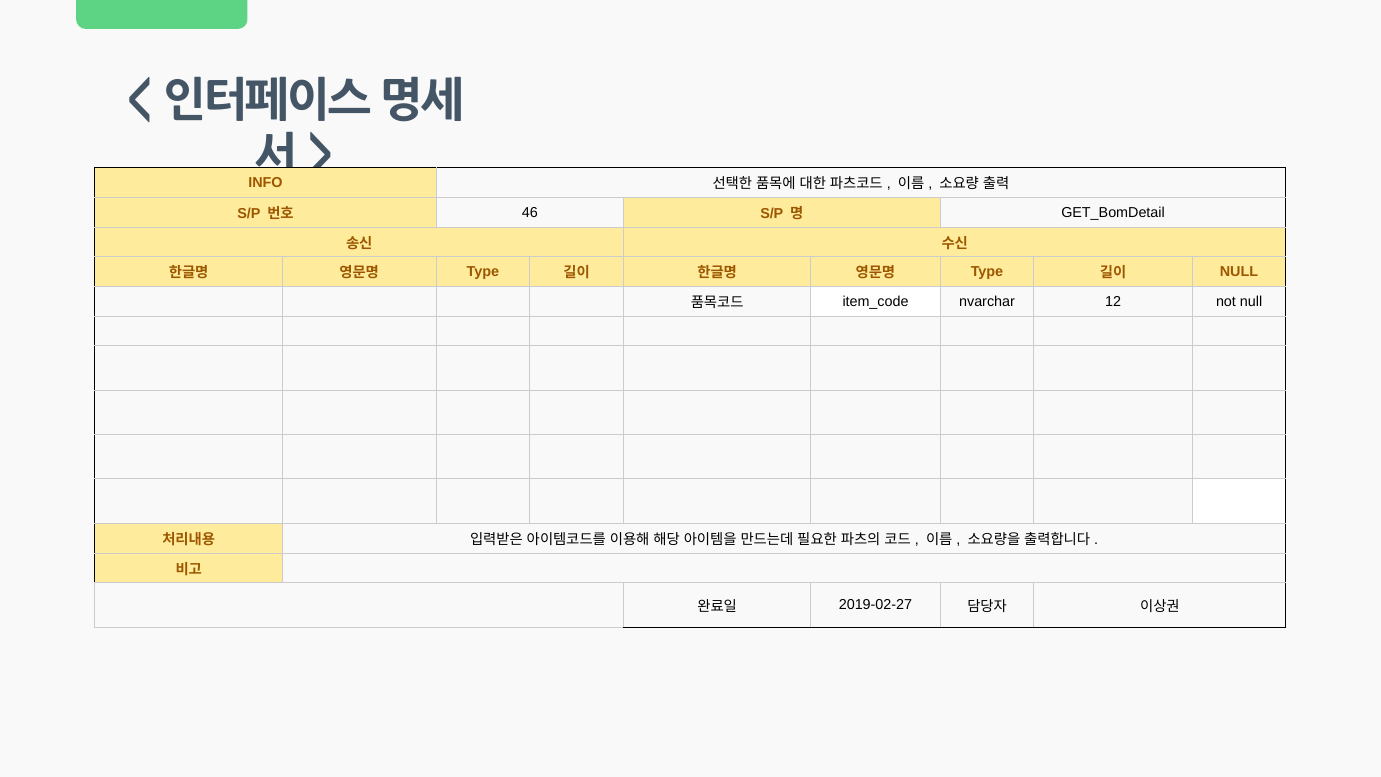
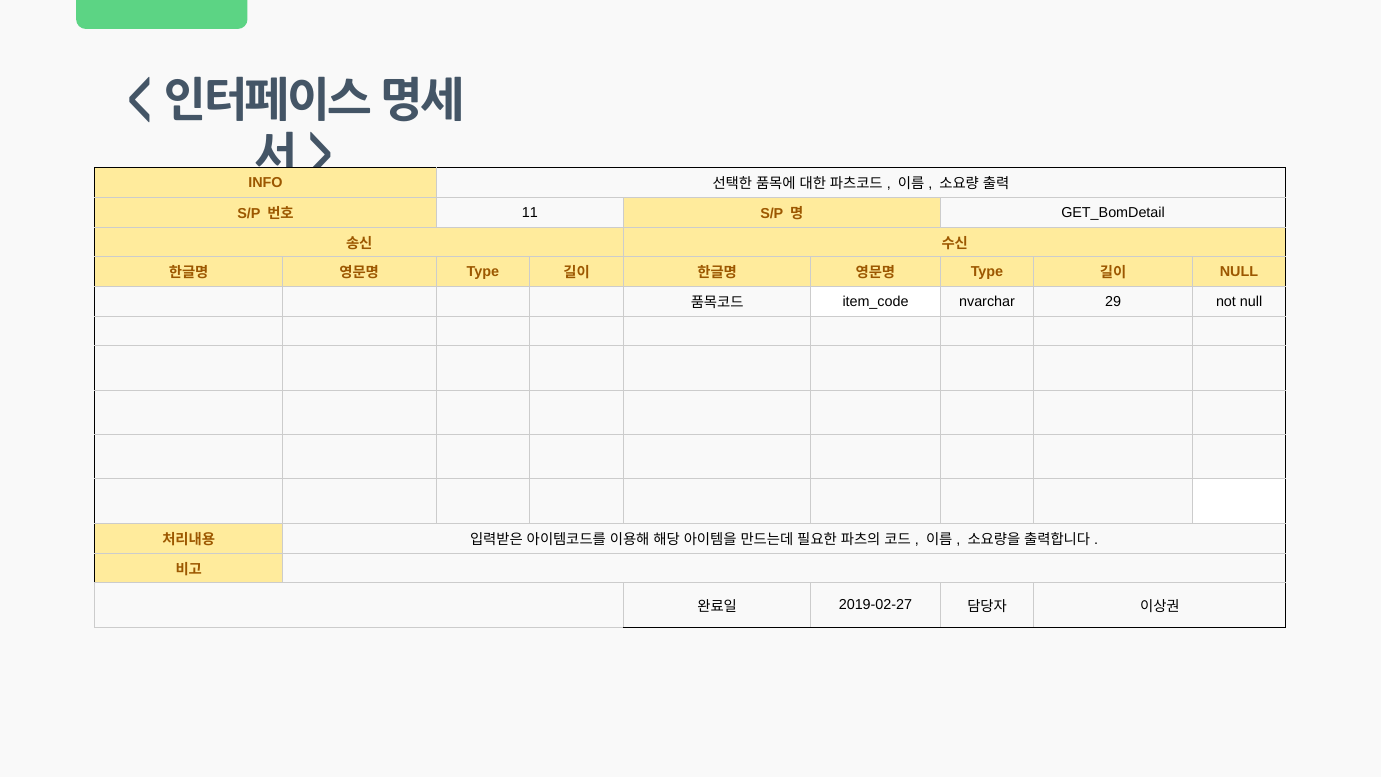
46: 46 -> 11
12: 12 -> 29
